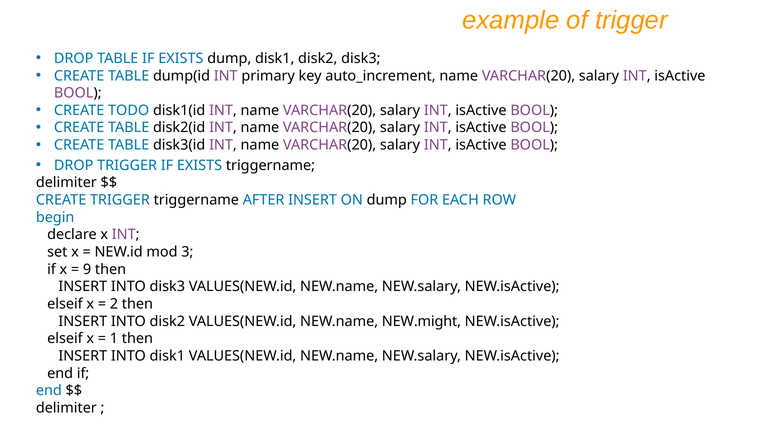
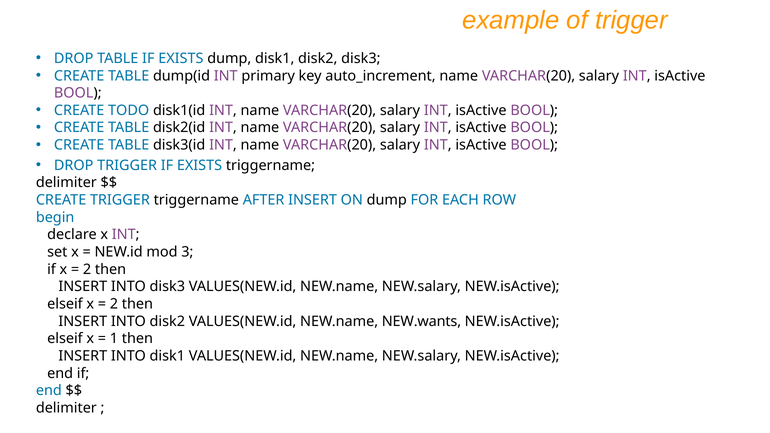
9 at (87, 269): 9 -> 2
NEW.might: NEW.might -> NEW.wants
